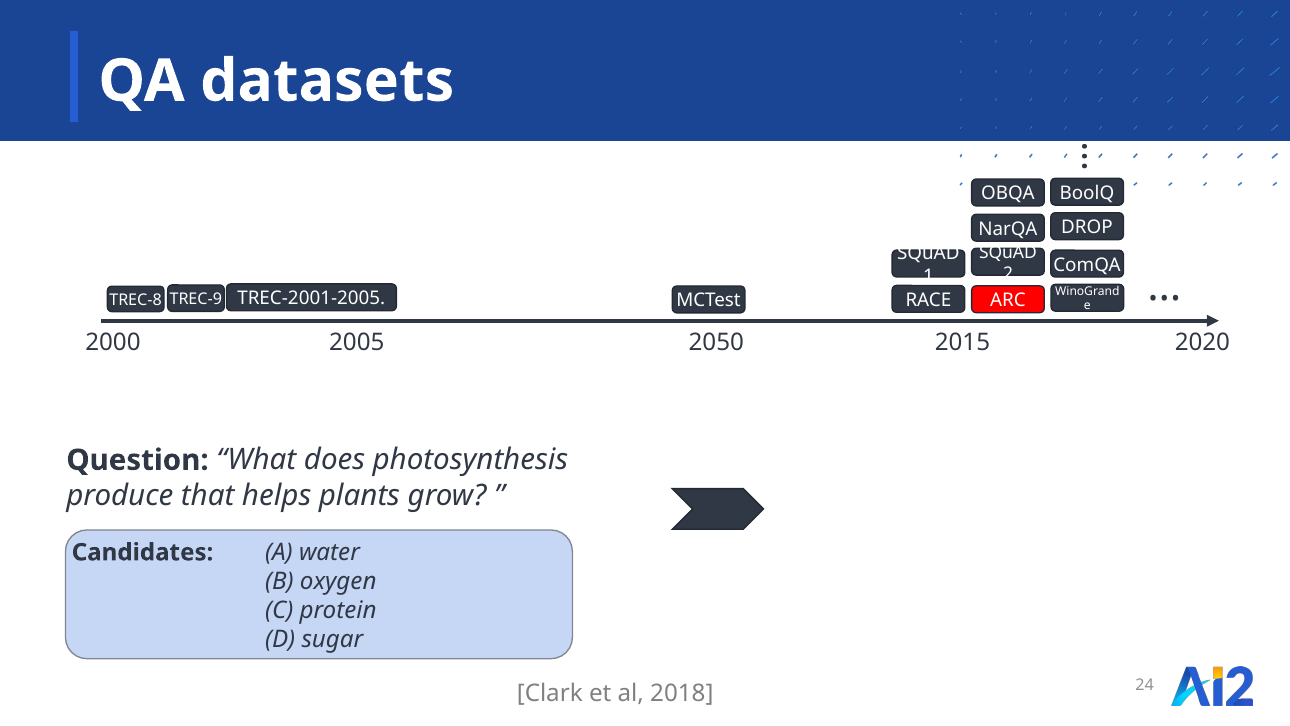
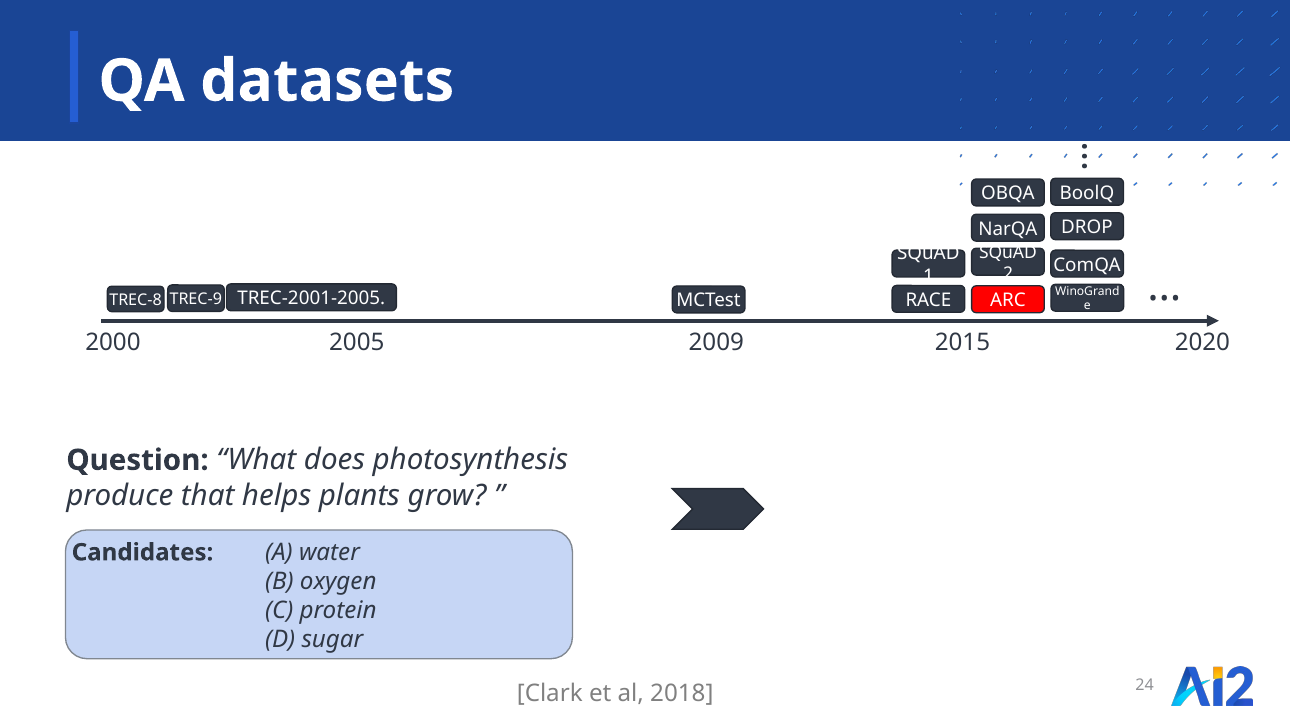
2050: 2050 -> 2009
